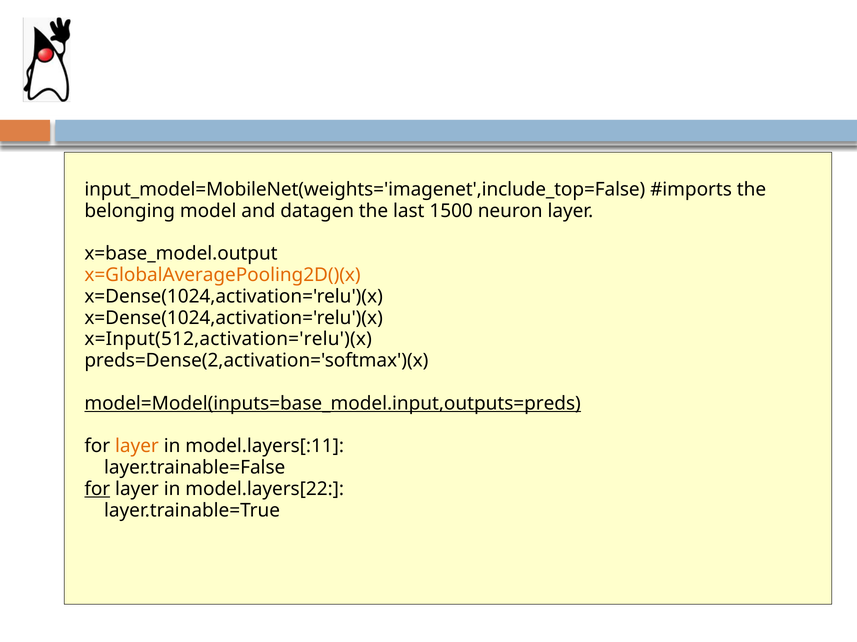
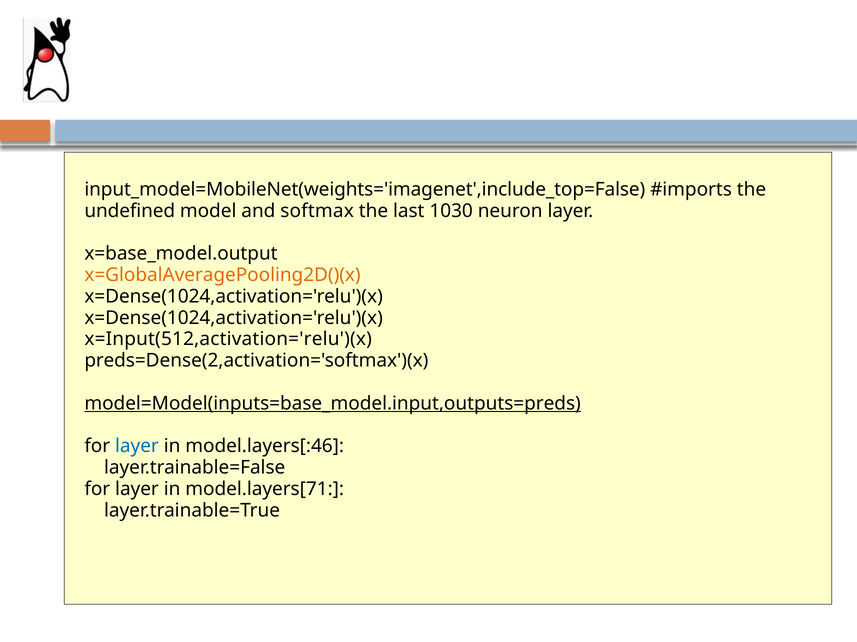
belonging: belonging -> undefined
datagen: datagen -> softmax
1500: 1500 -> 1030
layer at (137, 447) colour: orange -> blue
model.layers[:11: model.layers[:11 -> model.layers[:46
for at (97, 490) underline: present -> none
model.layers[22: model.layers[22 -> model.layers[71
